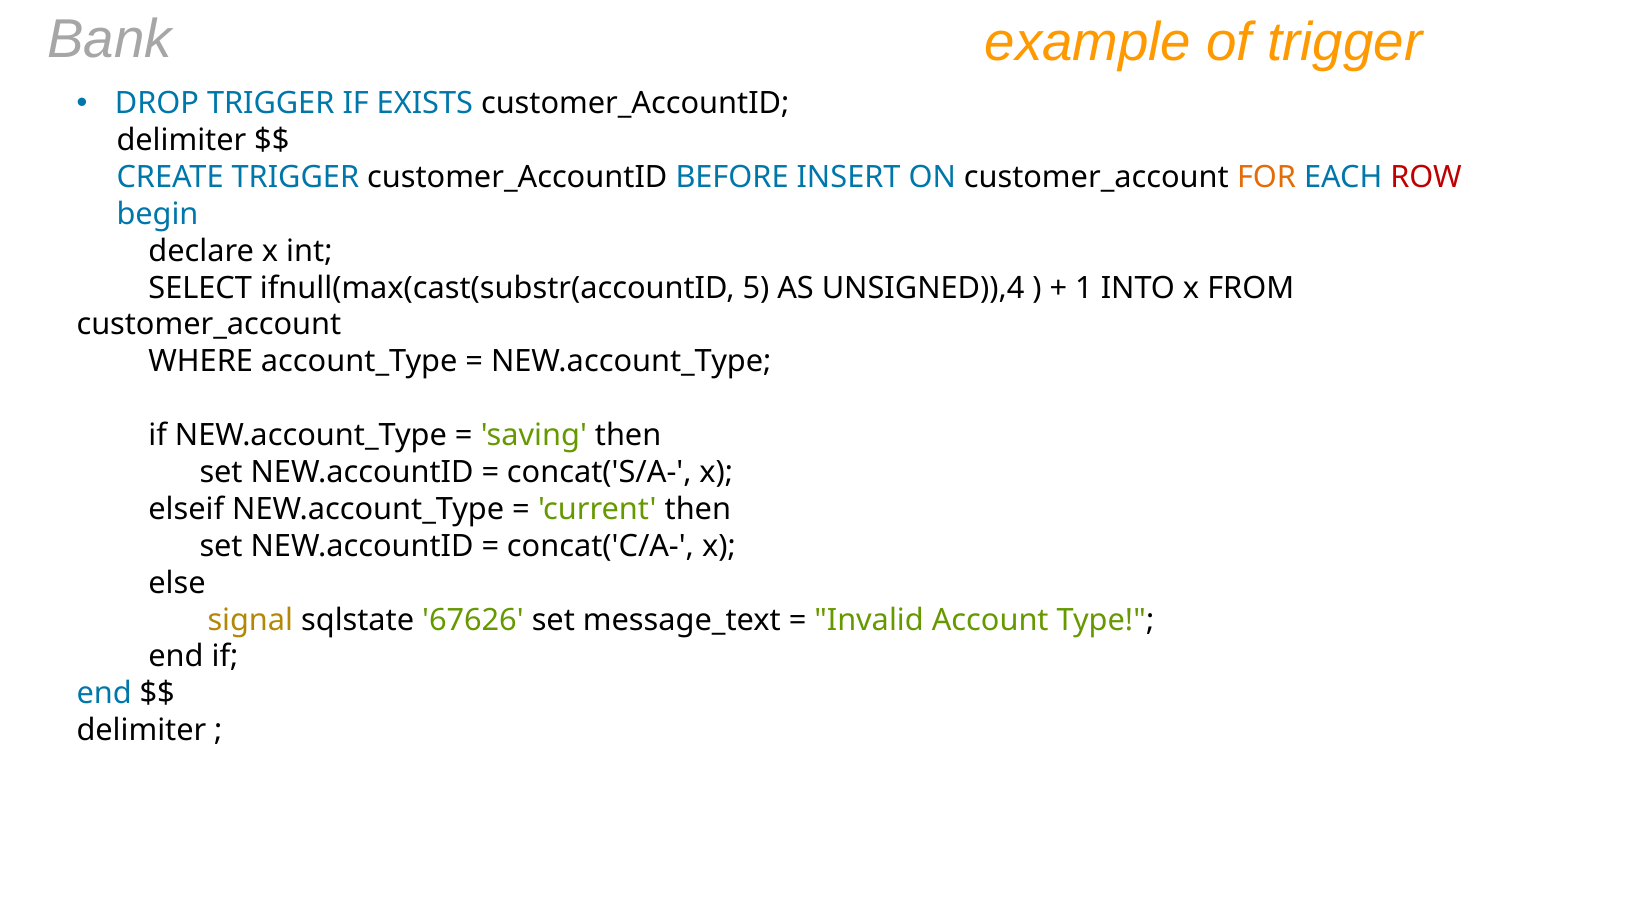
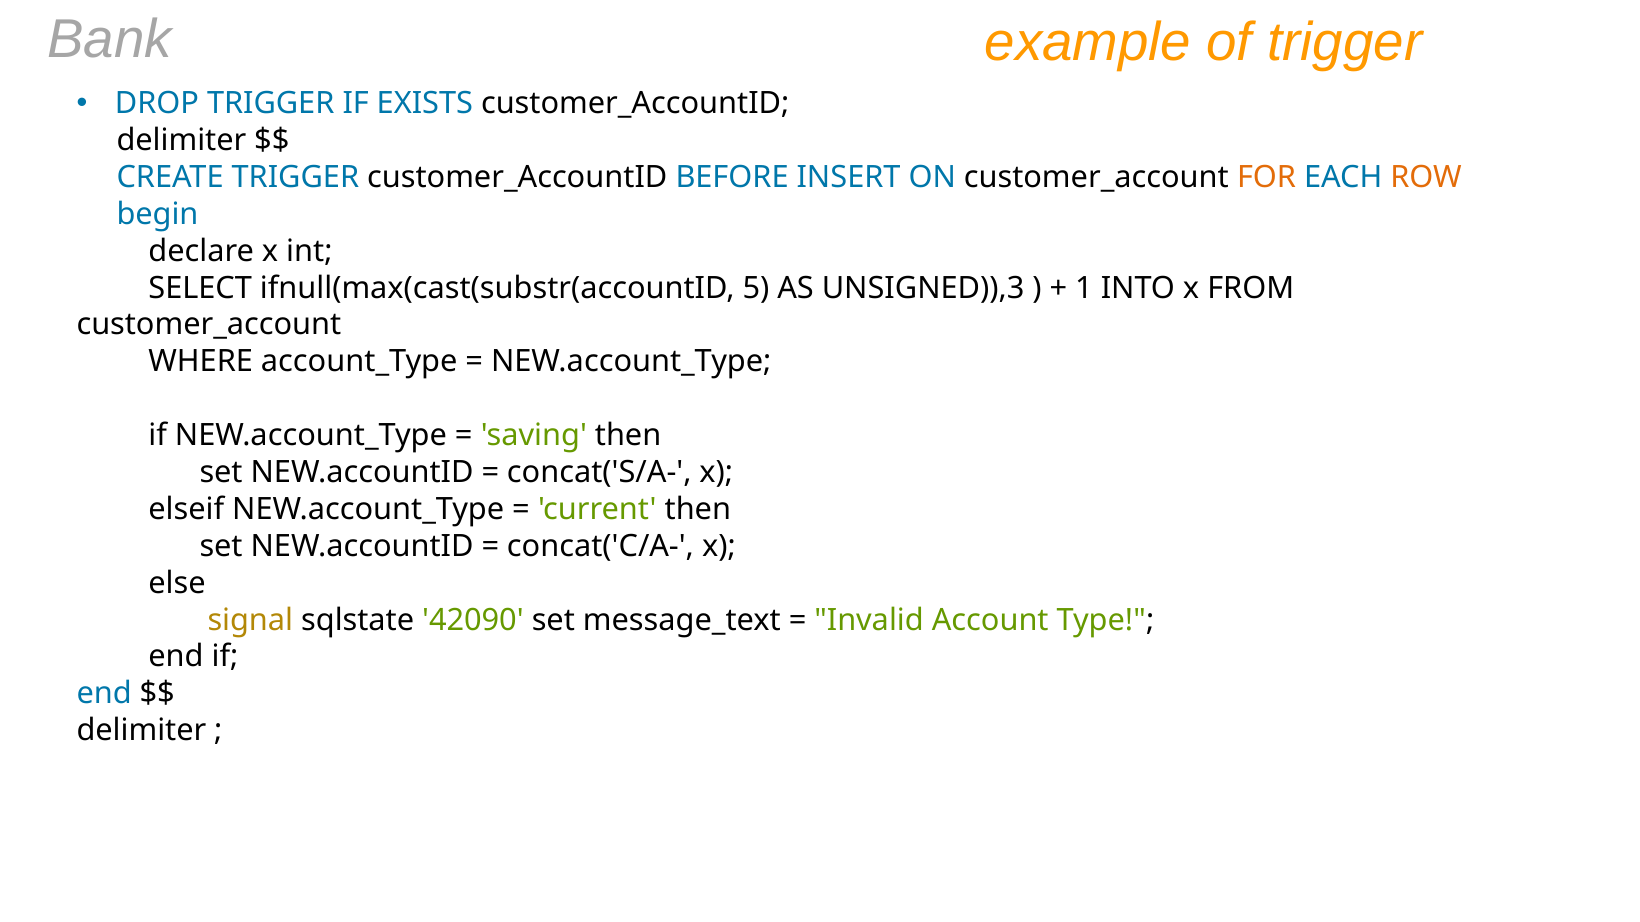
ROW colour: red -> orange
UNSIGNED)),4: UNSIGNED)),4 -> UNSIGNED)),3
67626: 67626 -> 42090
